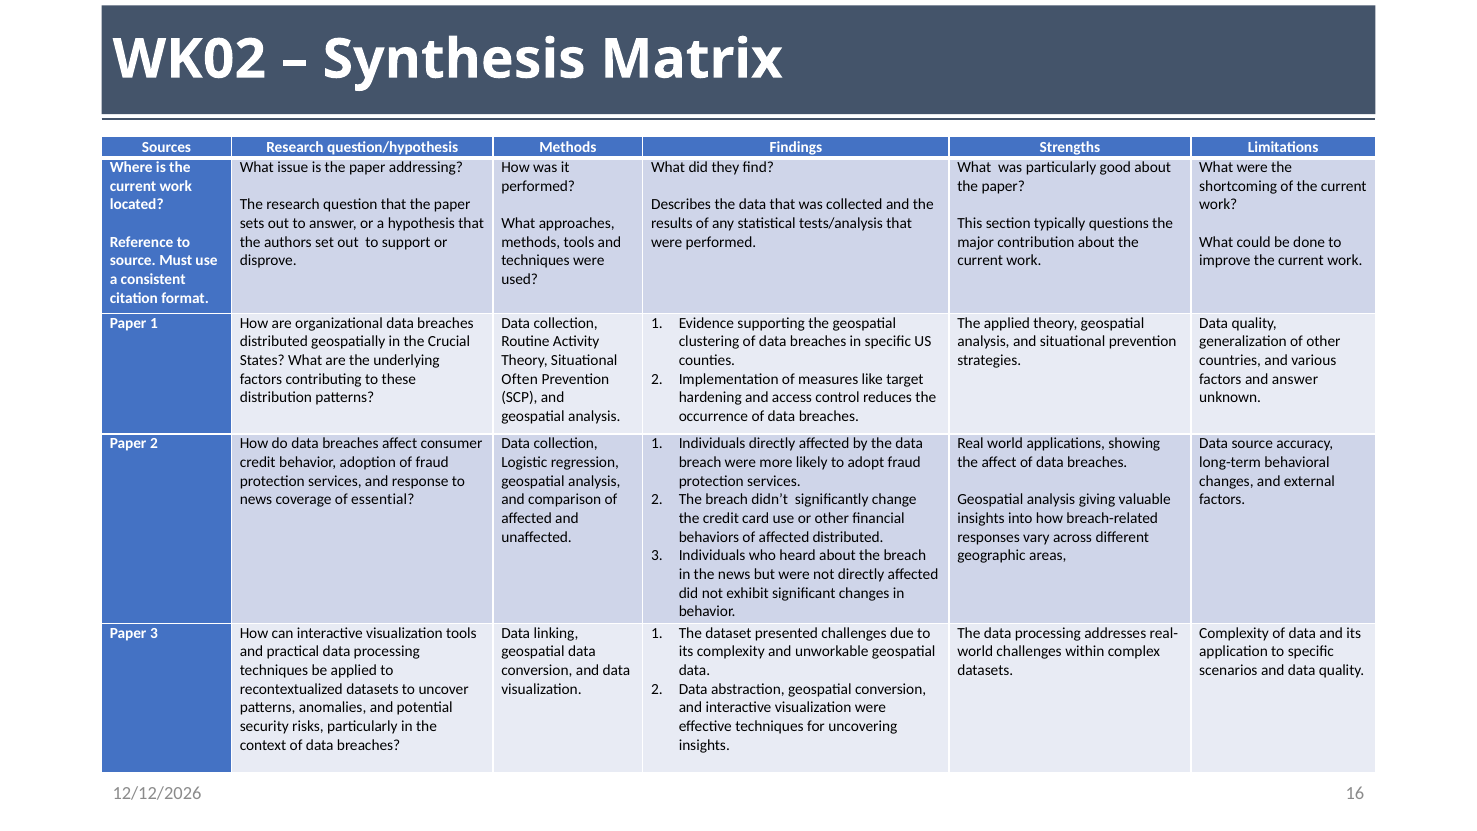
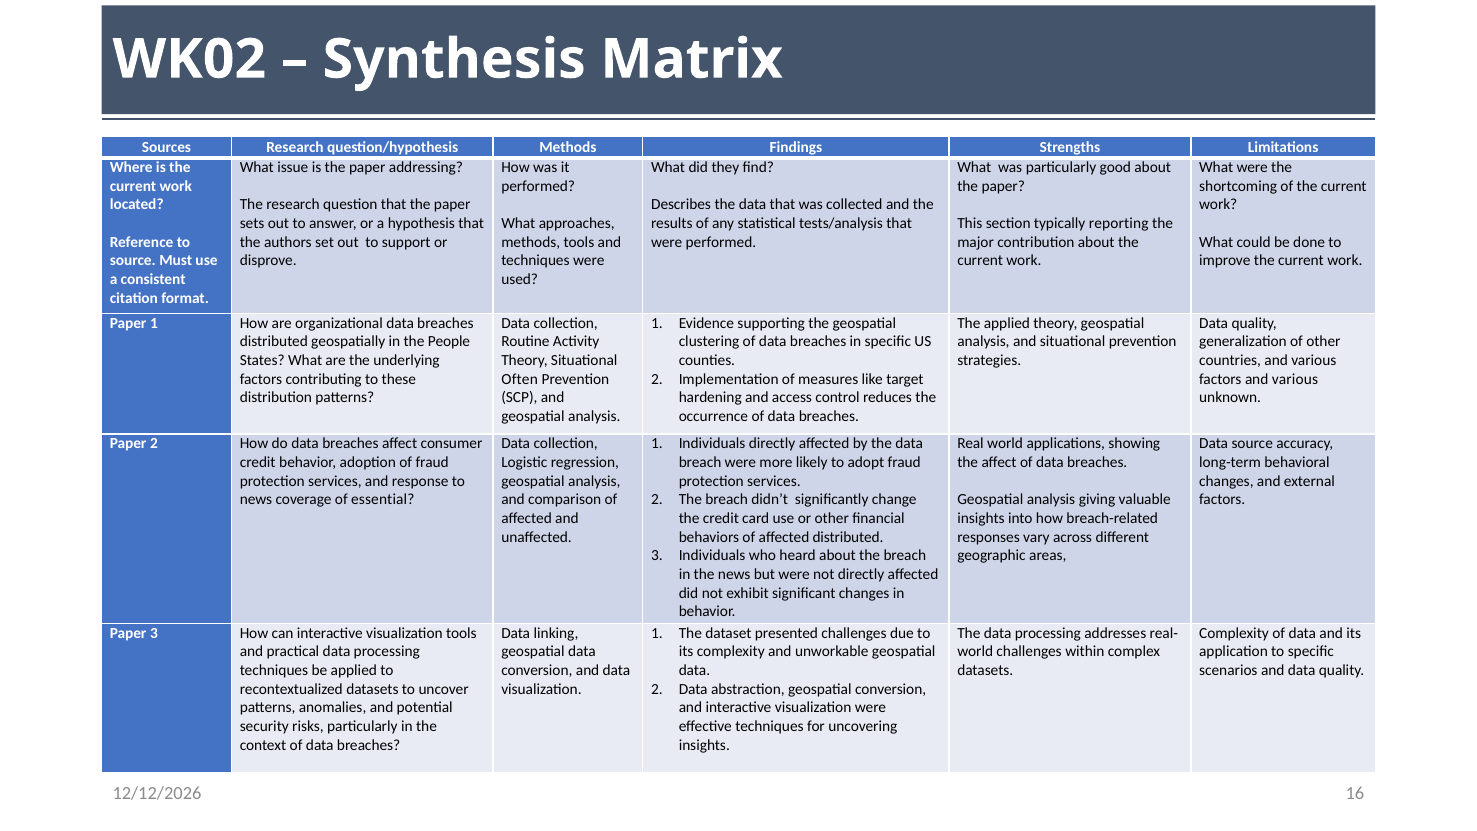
questions: questions -> reporting
Crucial: Crucial -> People
factors and answer: answer -> various
